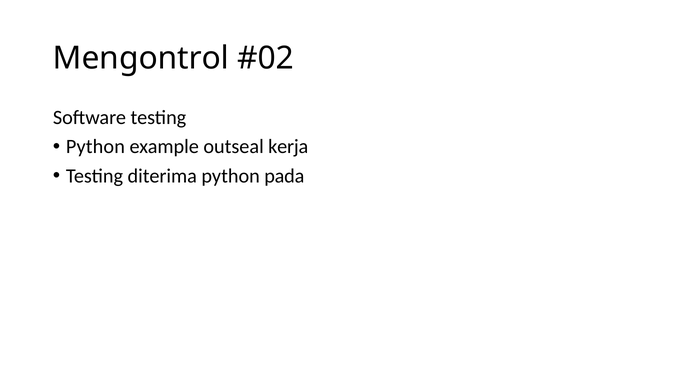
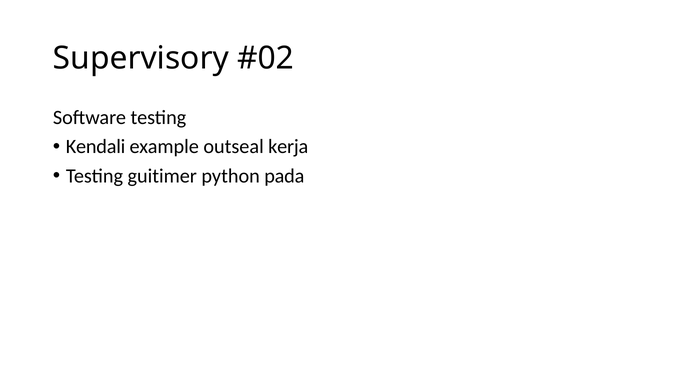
Mengontrol: Mengontrol -> Supervisory
Python at (95, 146): Python -> Kendali
diterima: diterima -> guitimer
